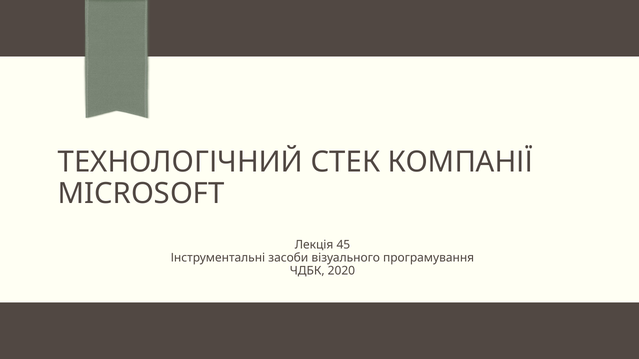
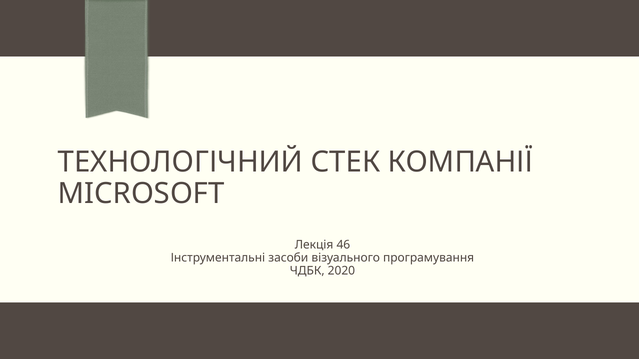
45: 45 -> 46
